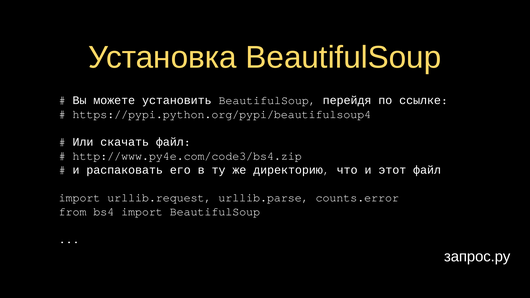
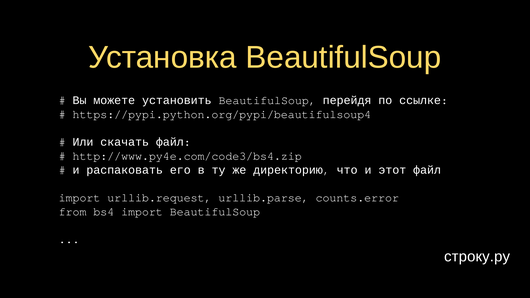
запрос.py: запрос.py -> строку.py
